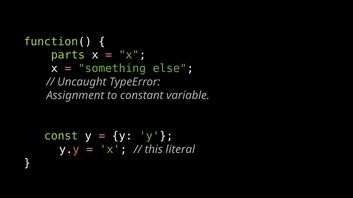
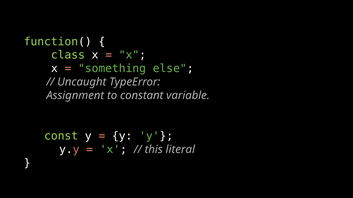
parts: parts -> class
